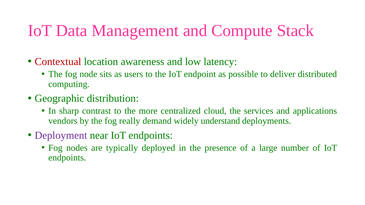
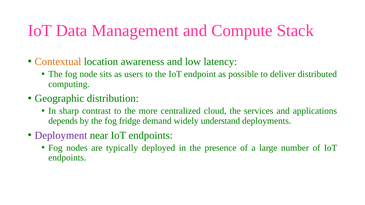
Contextual colour: red -> orange
vendors: vendors -> depends
really: really -> fridge
